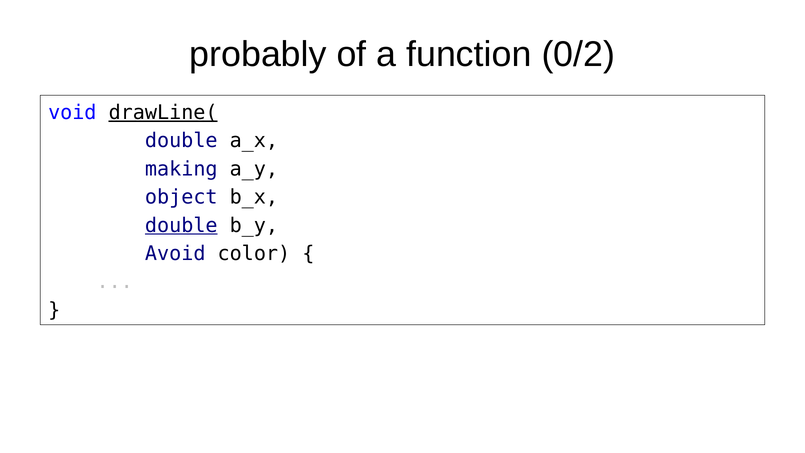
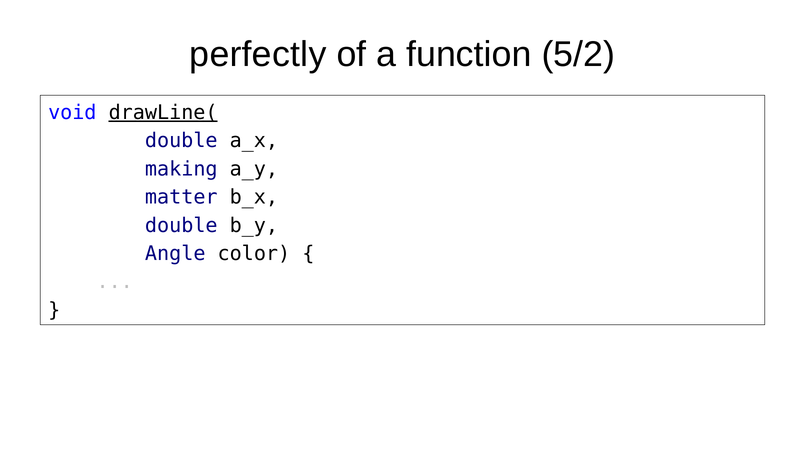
probably: probably -> perfectly
0/2: 0/2 -> 5/2
object: object -> matter
double at (181, 225) underline: present -> none
Avoid: Avoid -> Angle
